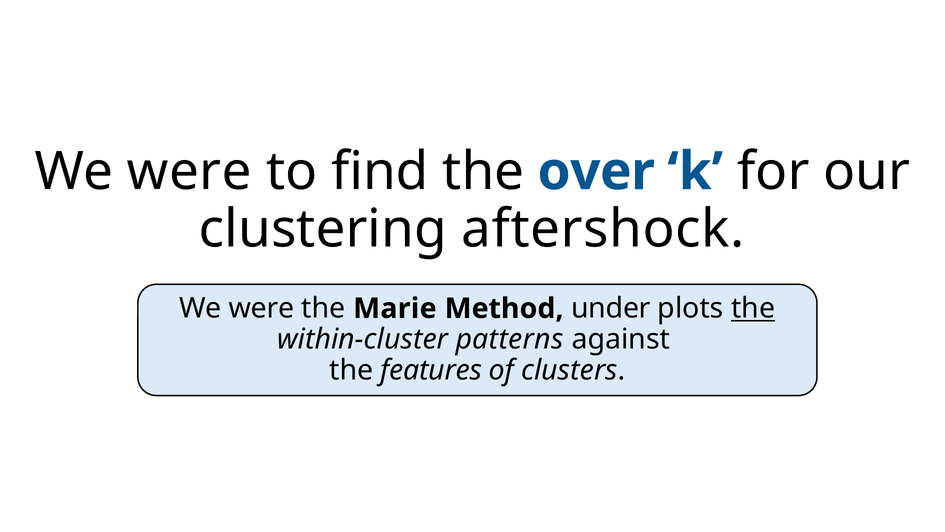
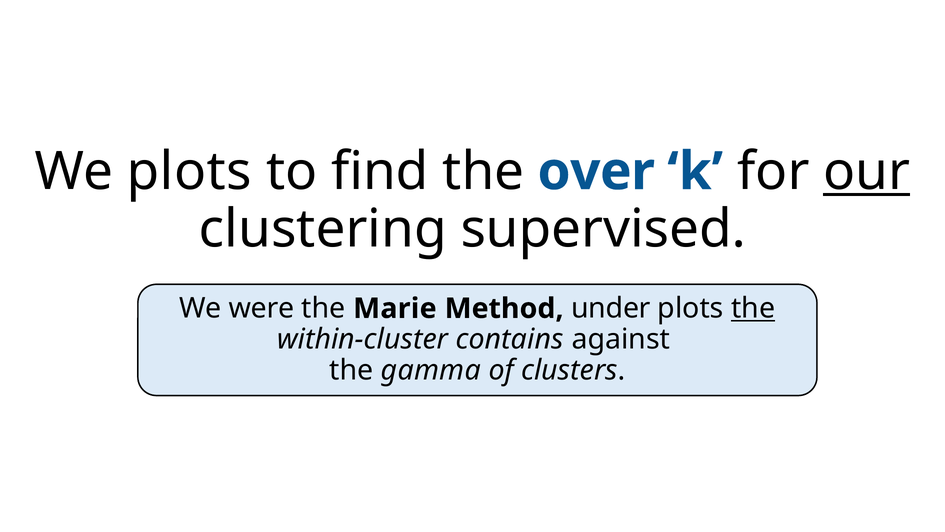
were at (189, 172): were -> plots
our underline: none -> present
aftershock: aftershock -> supervised
patterns: patterns -> contains
features: features -> gamma
